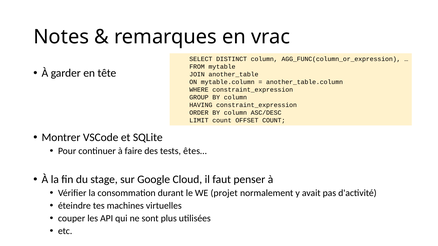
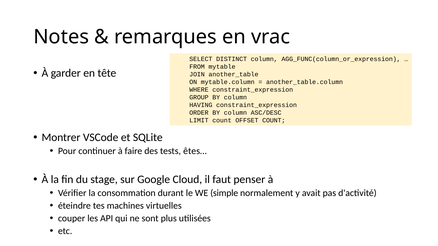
projet: projet -> simple
